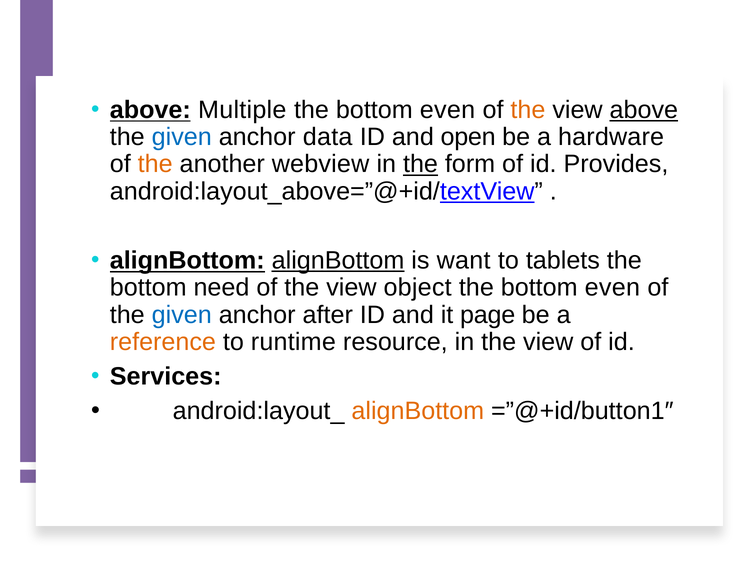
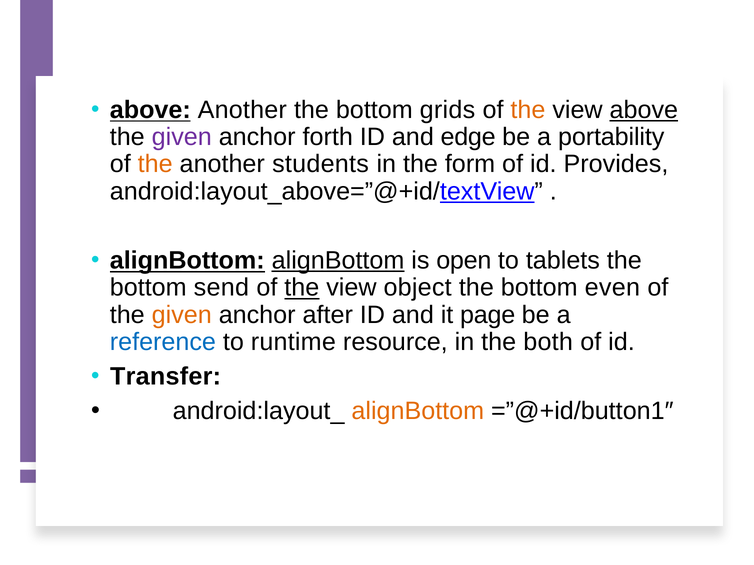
above Multiple: Multiple -> Another
even at (447, 110): even -> grids
given at (182, 137) colour: blue -> purple
data: data -> forth
open: open -> edge
hardware: hardware -> portability
webview: webview -> students
the at (420, 164) underline: present -> none
want: want -> open
need: need -> send
the at (302, 288) underline: none -> present
given at (182, 315) colour: blue -> orange
reference colour: orange -> blue
in the view: view -> both
Services: Services -> Transfer
